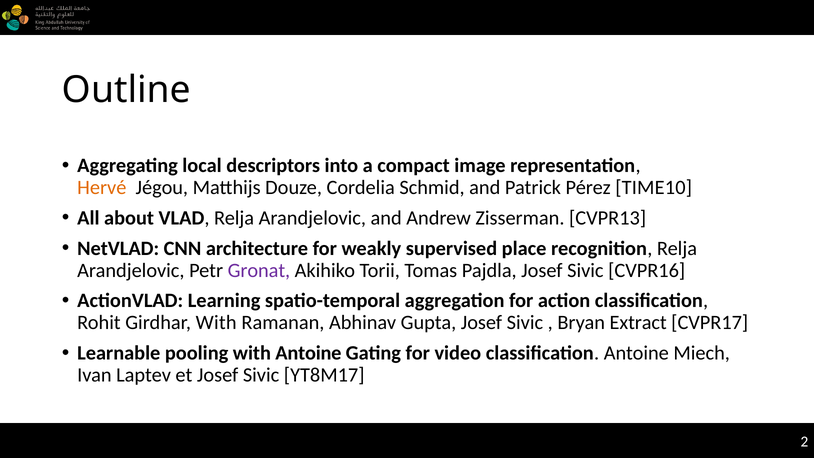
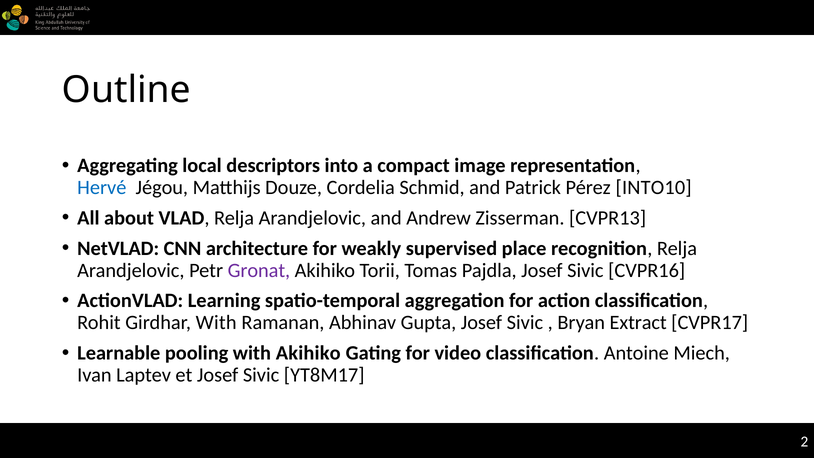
Hervé colour: orange -> blue
TIME10: TIME10 -> INTO10
with Antoine: Antoine -> Akihiko
